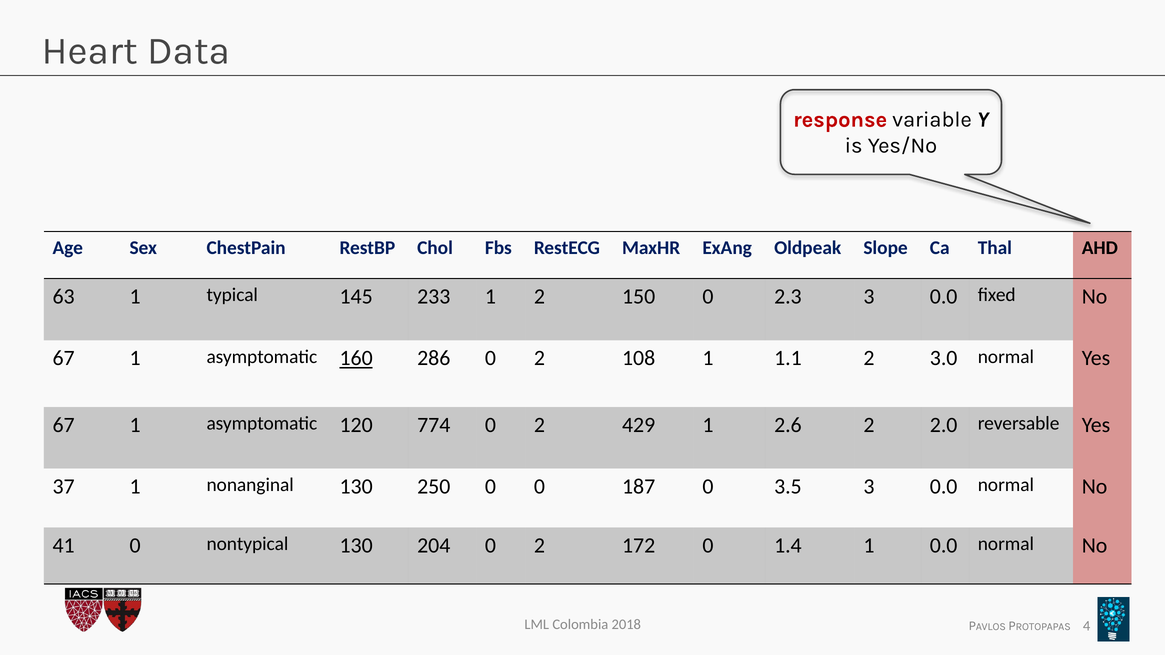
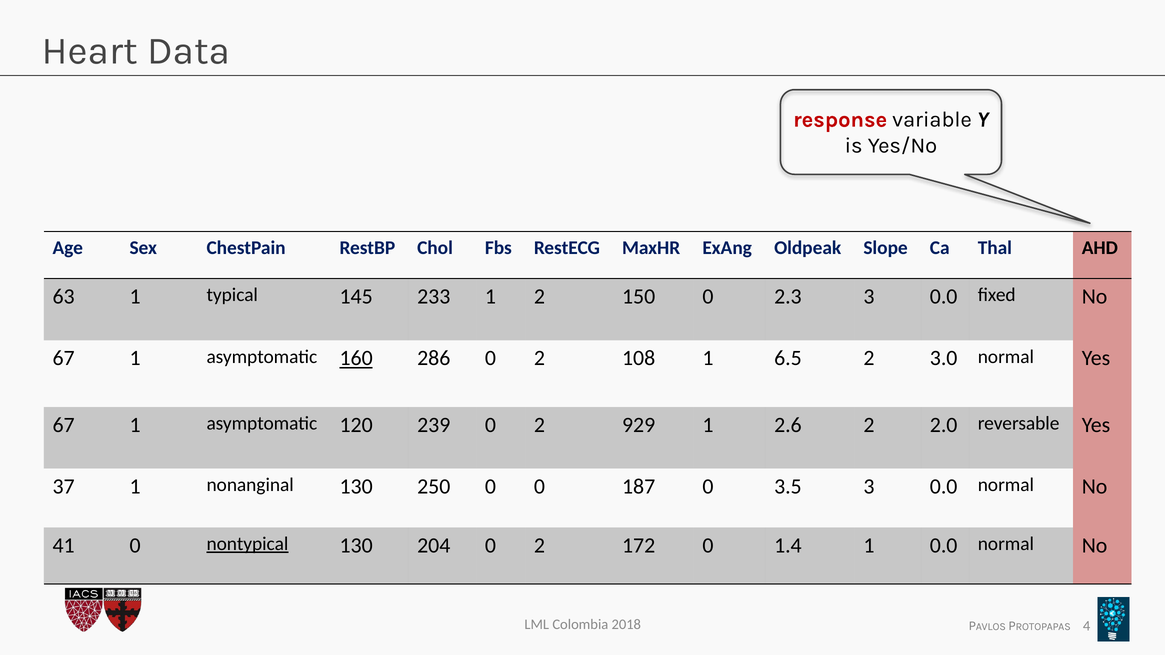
1.1: 1.1 -> 6.5
774: 774 -> 239
429: 429 -> 929
nontypical underline: none -> present
